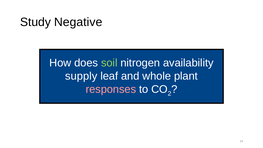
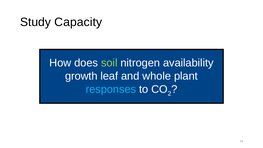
Negative: Negative -> Capacity
supply: supply -> growth
responses colour: pink -> light blue
